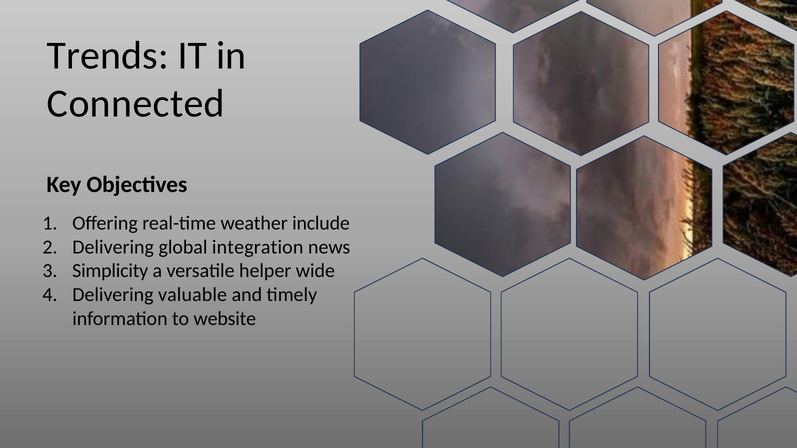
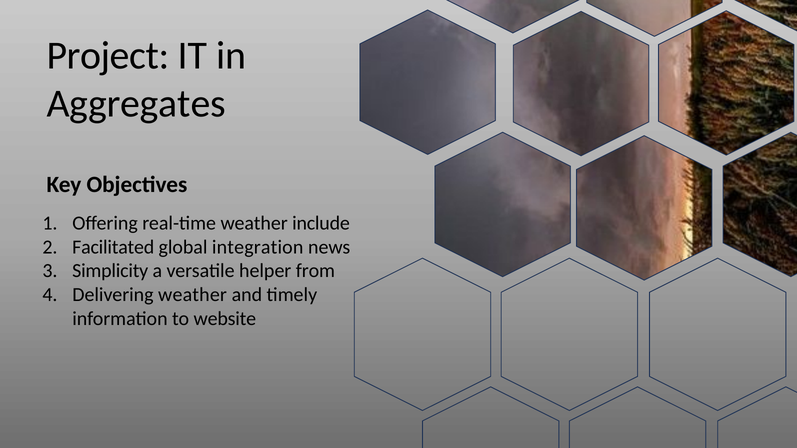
Trends: Trends -> Project
Connected: Connected -> Aggregates
Delivering at (113, 247): Delivering -> Facilitated
wide: wide -> from
Delivering valuable: valuable -> weather
